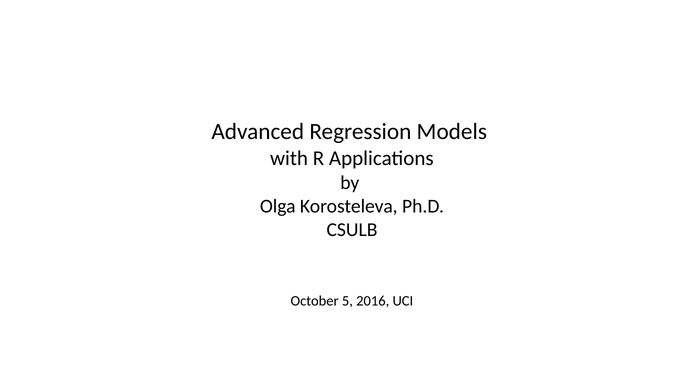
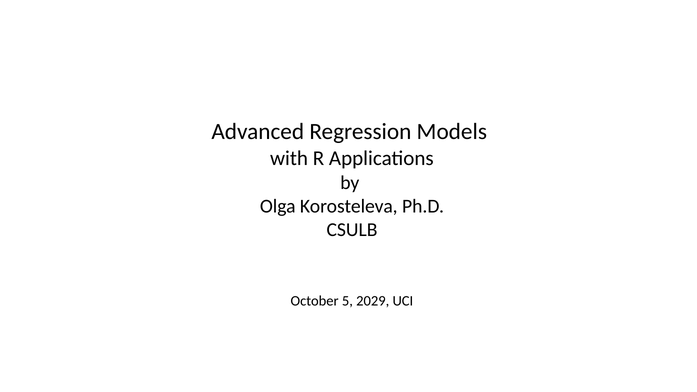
2016: 2016 -> 2029
